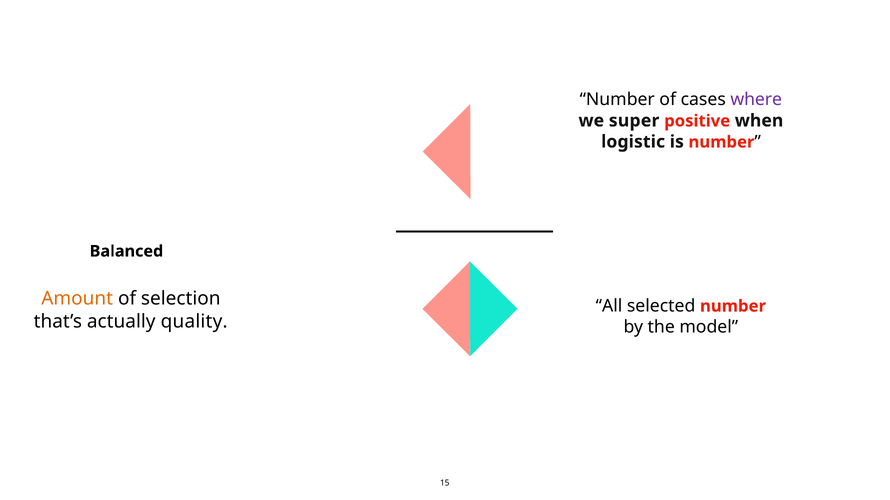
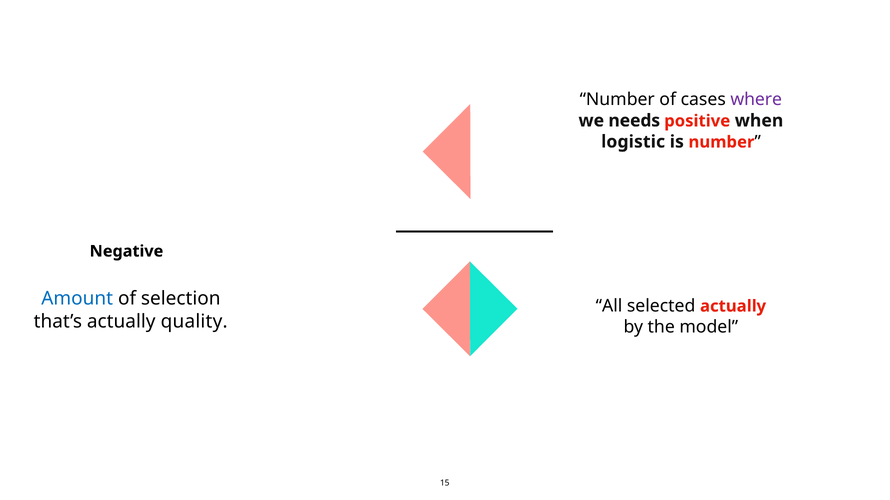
super: super -> needs
Balanced: Balanced -> Negative
Amount colour: orange -> blue
selected number: number -> actually
